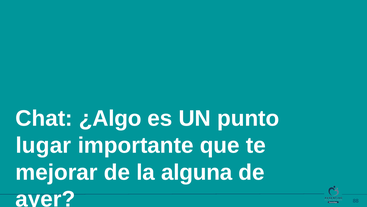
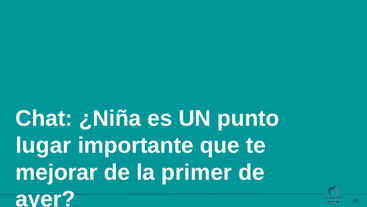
¿Algo: ¿Algo -> ¿Niña
alguna: alguna -> primer
